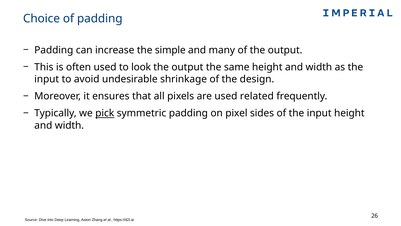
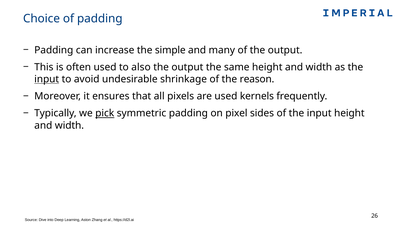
look: look -> also
input at (47, 79) underline: none -> present
design: design -> reason
related: related -> kernels
